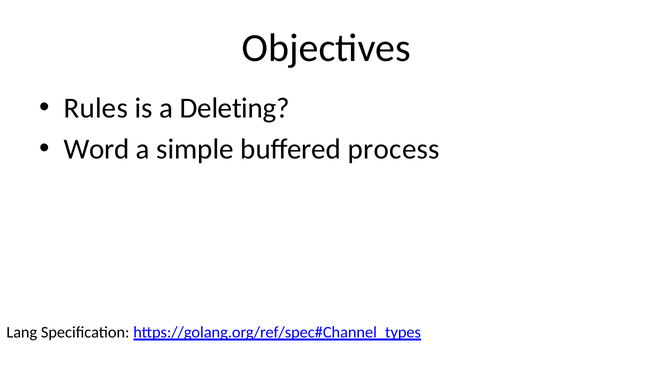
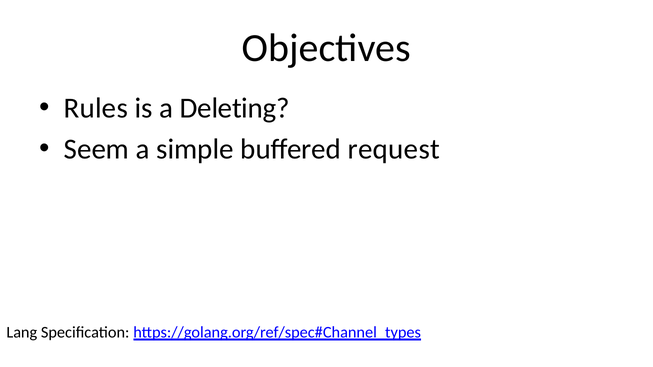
Word: Word -> Seem
process: process -> request
